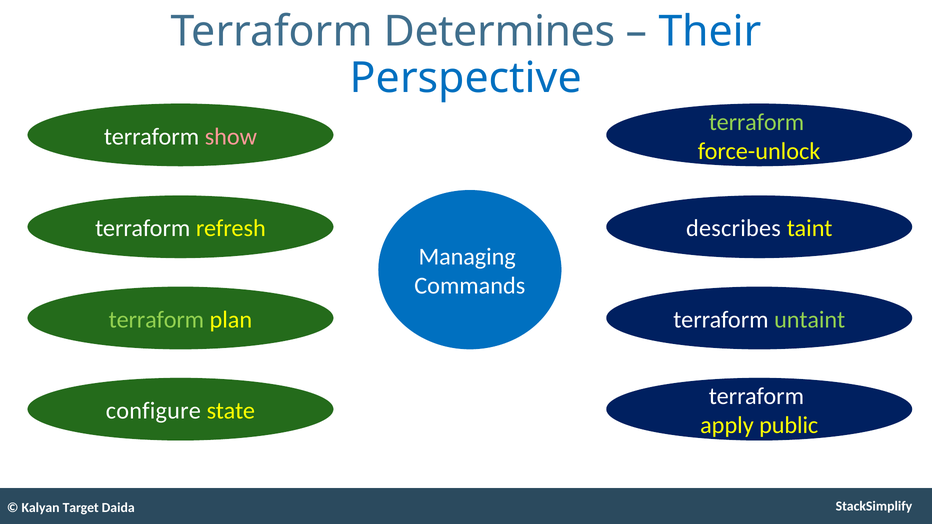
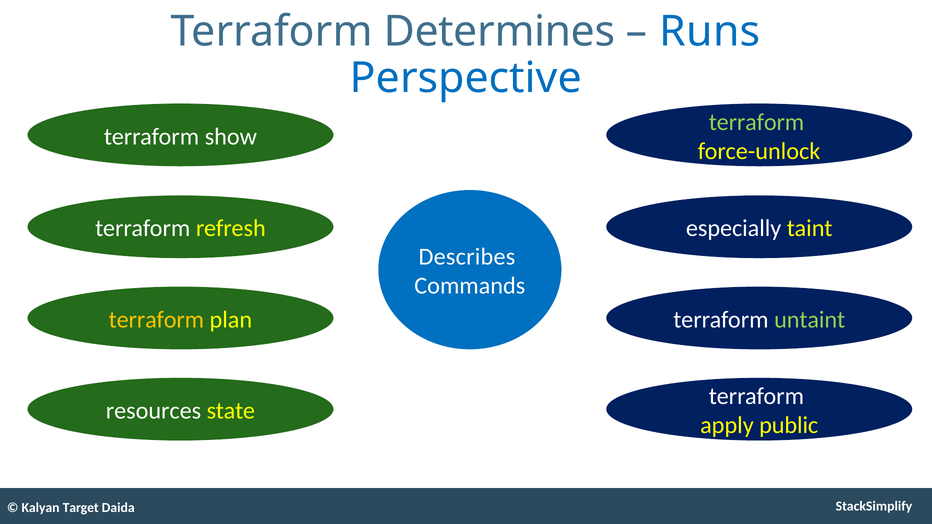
Their: Their -> Runs
show colour: pink -> white
describes: describes -> especially
Managing: Managing -> Describes
terraform at (156, 320) colour: light green -> yellow
configure: configure -> resources
